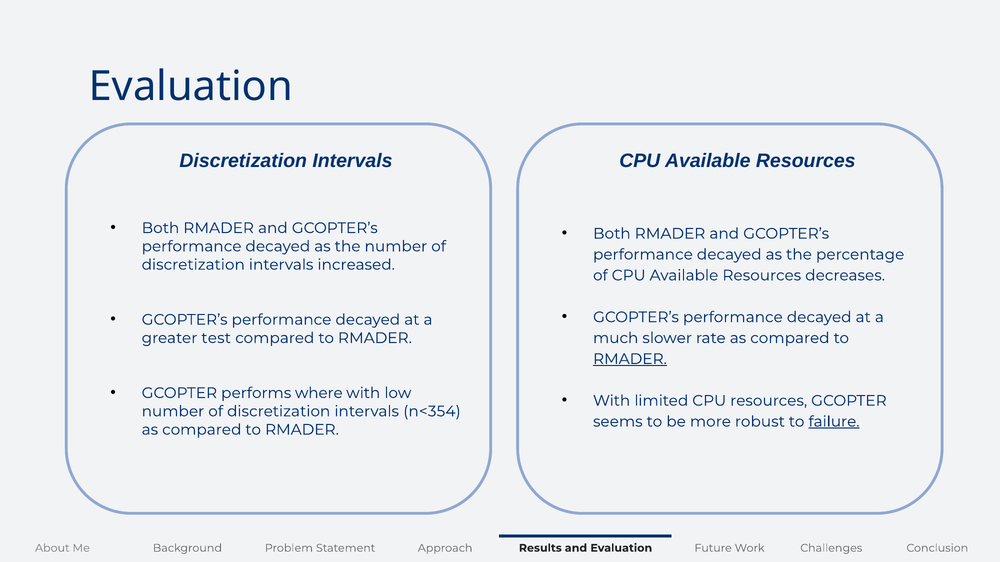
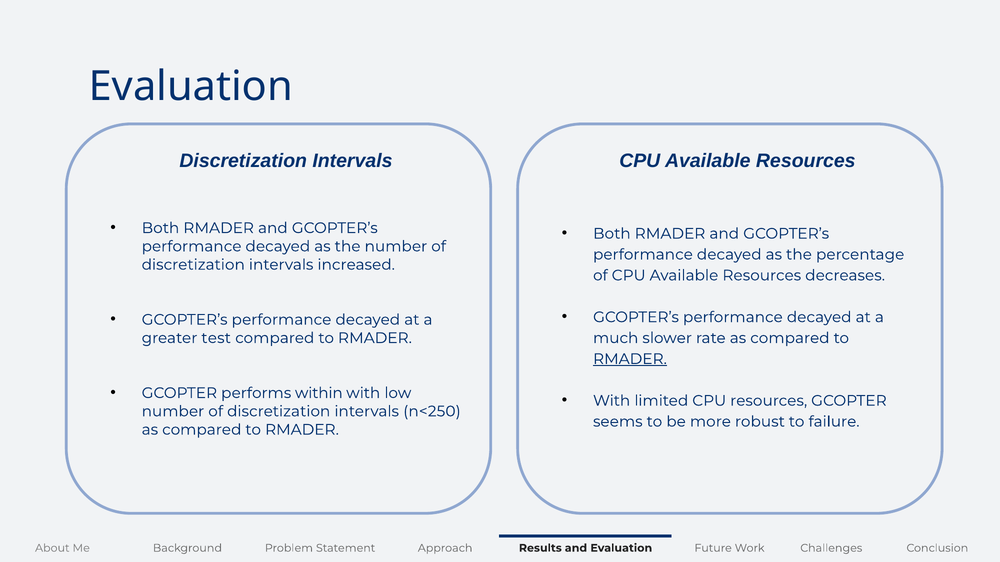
where: where -> within
n<354: n<354 -> n<250
failure underline: present -> none
